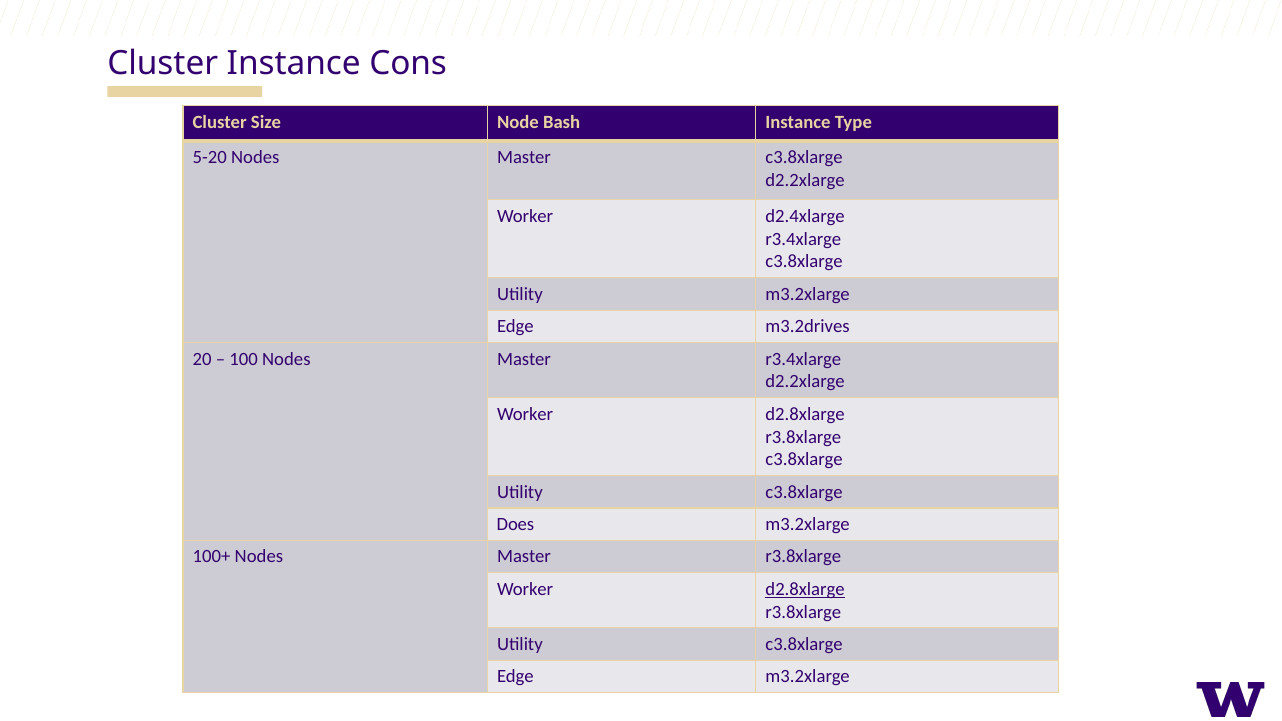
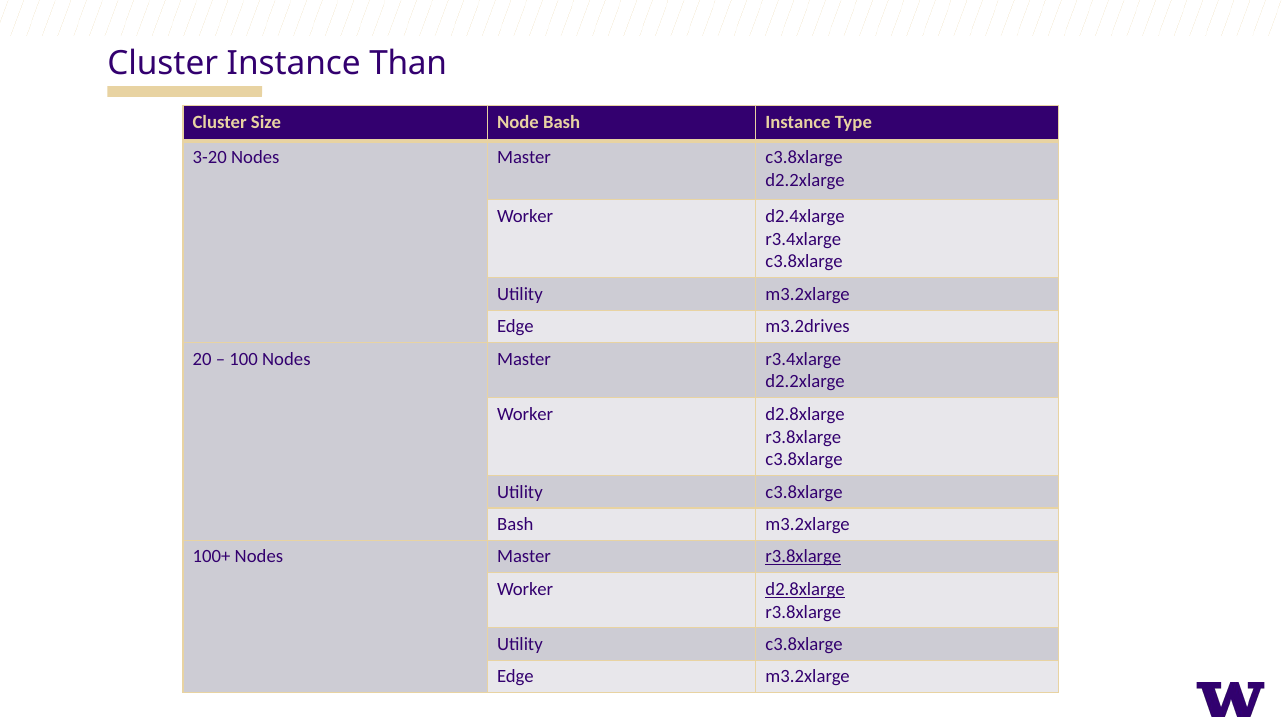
Cons: Cons -> Than
5-20: 5-20 -> 3-20
Does at (515, 525): Does -> Bash
r3.8xlarge at (803, 557) underline: none -> present
